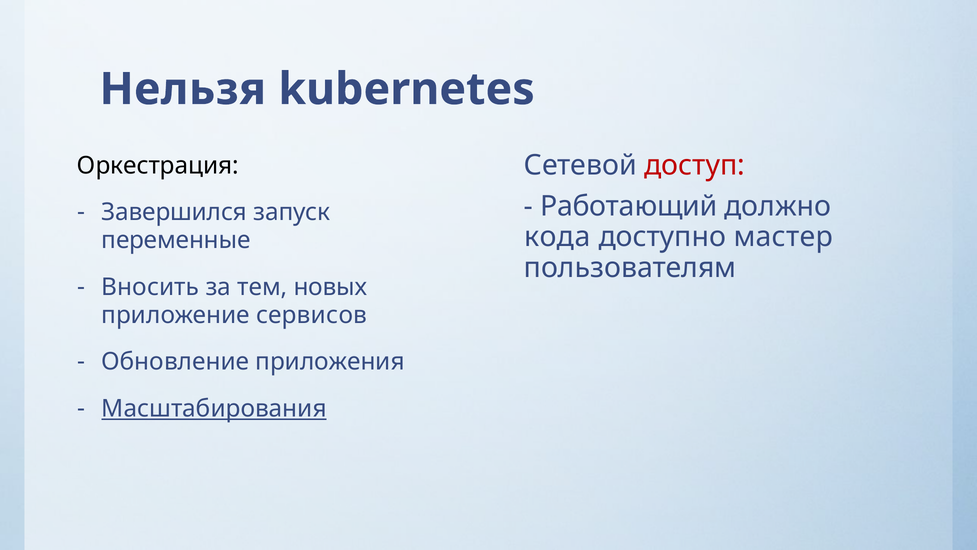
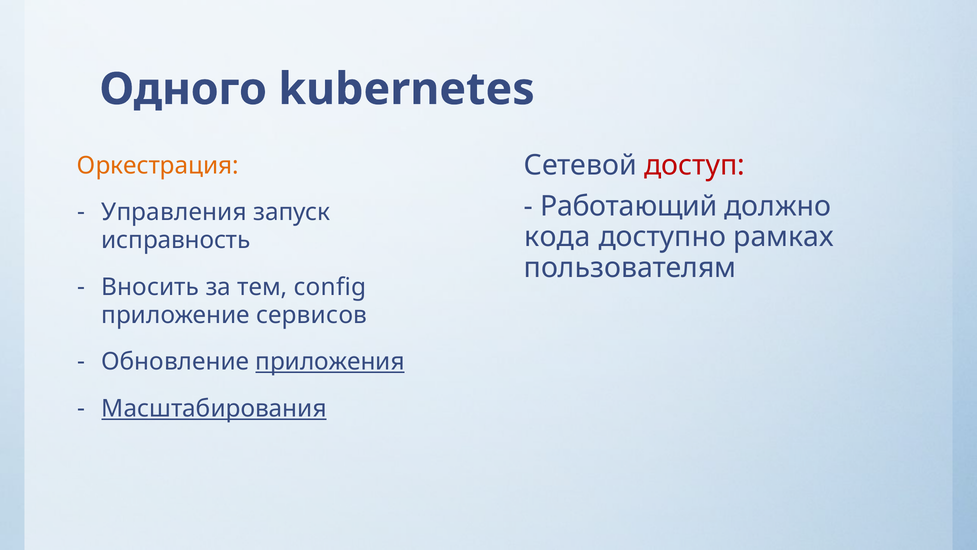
Нельзя: Нельзя -> Одного
Оркестрация colour: black -> orange
Завершился: Завершился -> Управления
мастер: мастер -> рамках
переменные: переменные -> исправность
новых: новых -> config
приложения underline: none -> present
